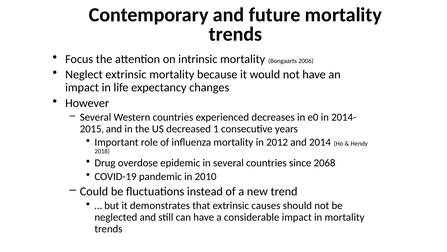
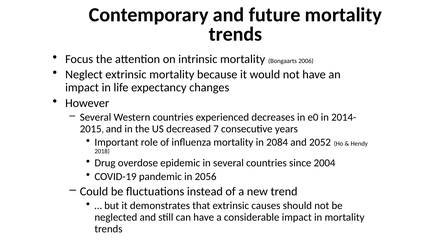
1: 1 -> 7
2012: 2012 -> 2084
2014: 2014 -> 2052
2068: 2068 -> 2004
2010: 2010 -> 2056
